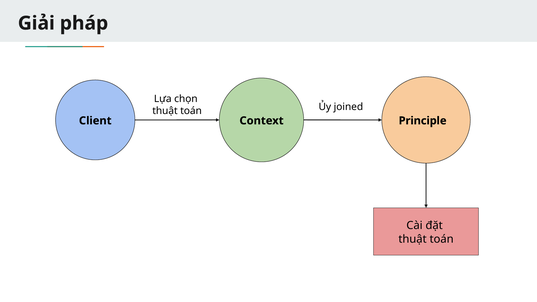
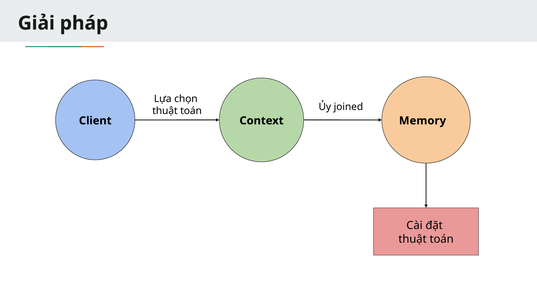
Principle: Principle -> Memory
